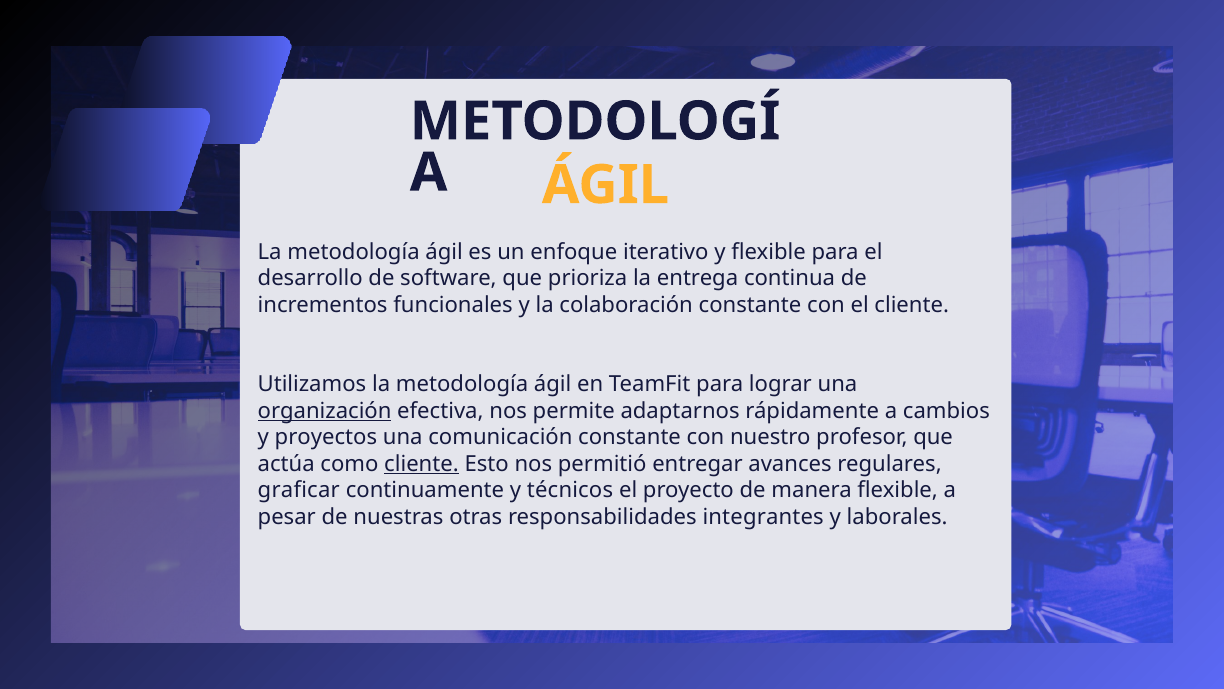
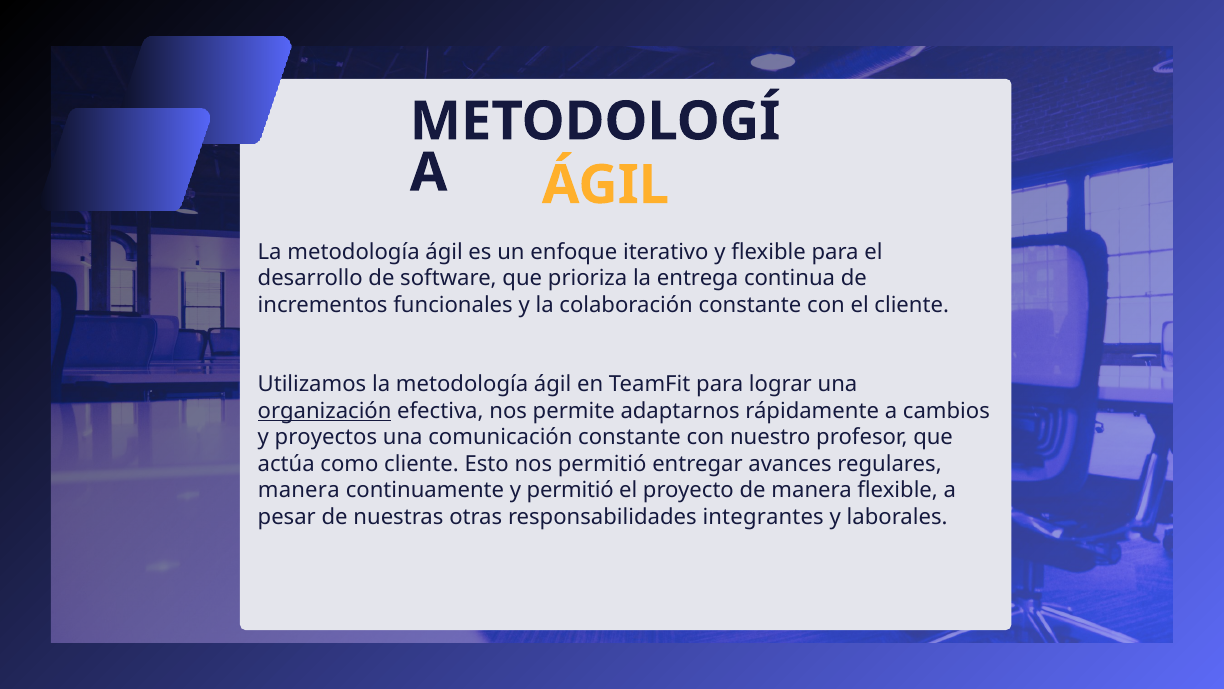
cliente at (421, 464) underline: present -> none
graficar at (299, 490): graficar -> manera
y técnicos: técnicos -> permitió
